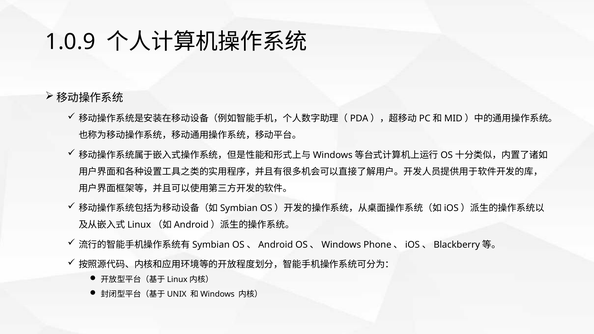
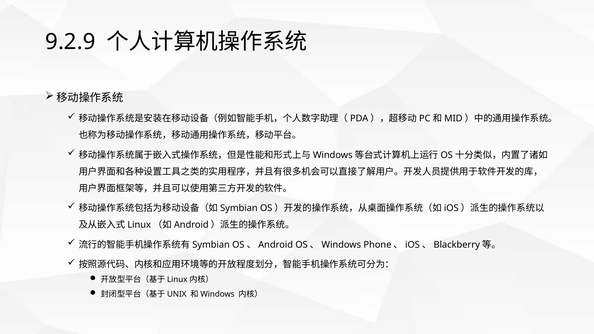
1.0.9: 1.0.9 -> 9.2.9
